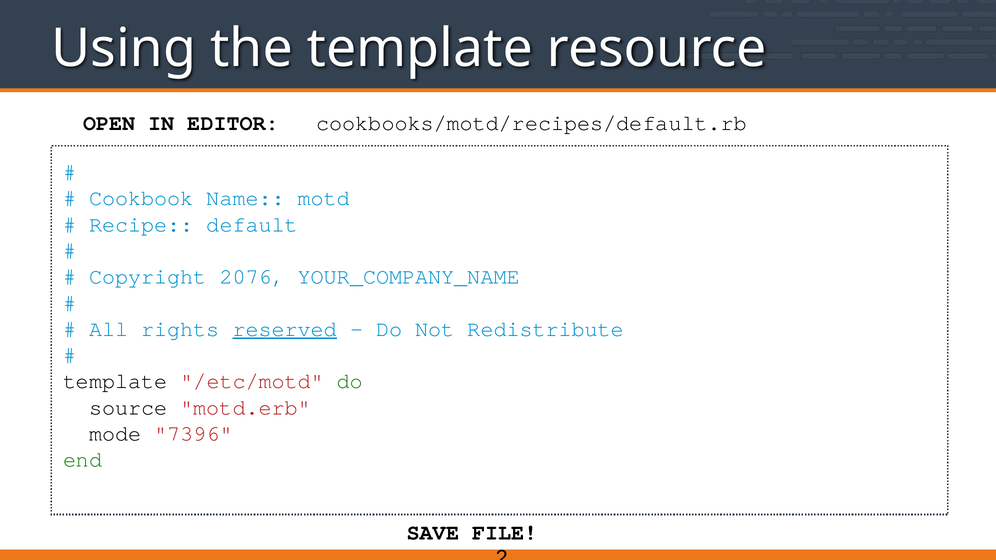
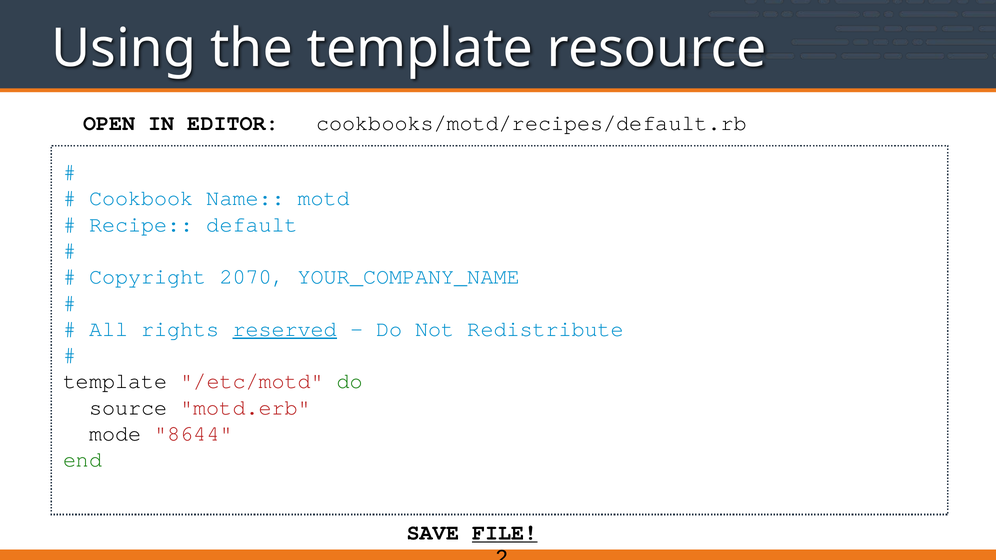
2076: 2076 -> 2070
7396: 7396 -> 8644
FILE underline: none -> present
